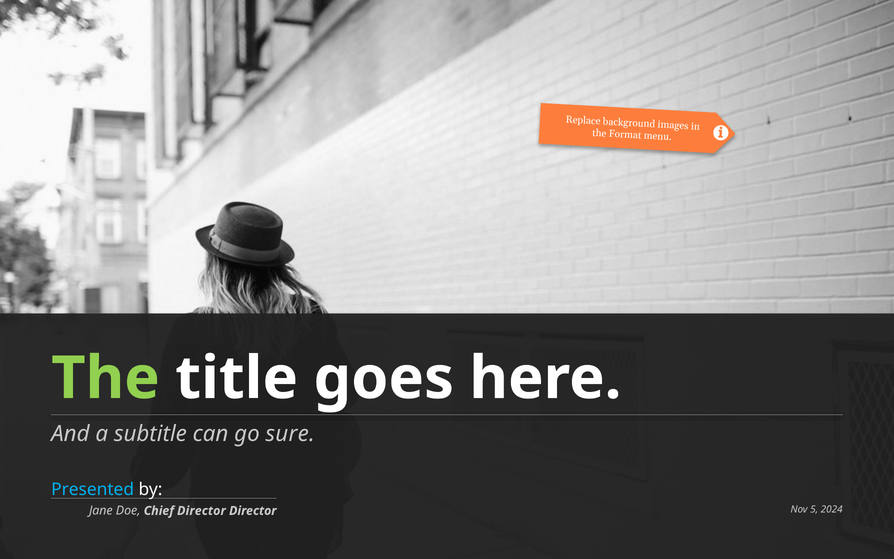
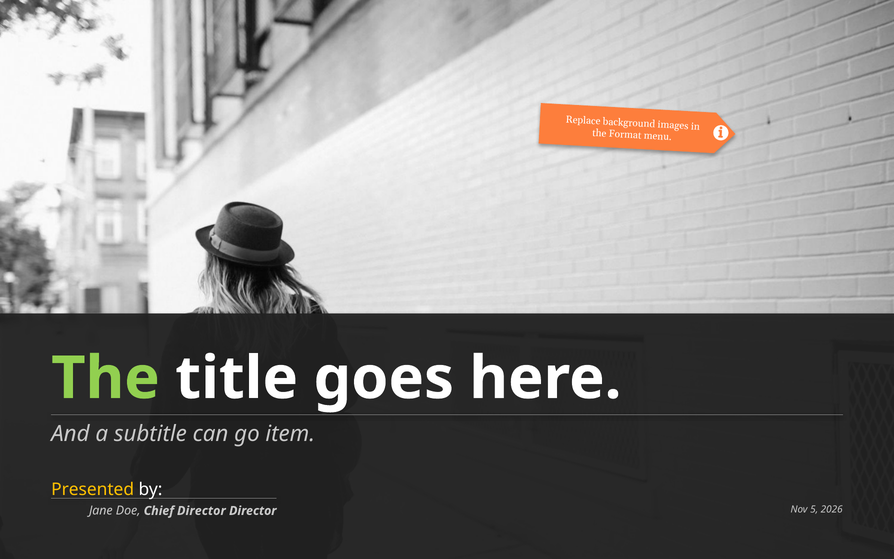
sure: sure -> item
Presented colour: light blue -> yellow
2024: 2024 -> 2026
